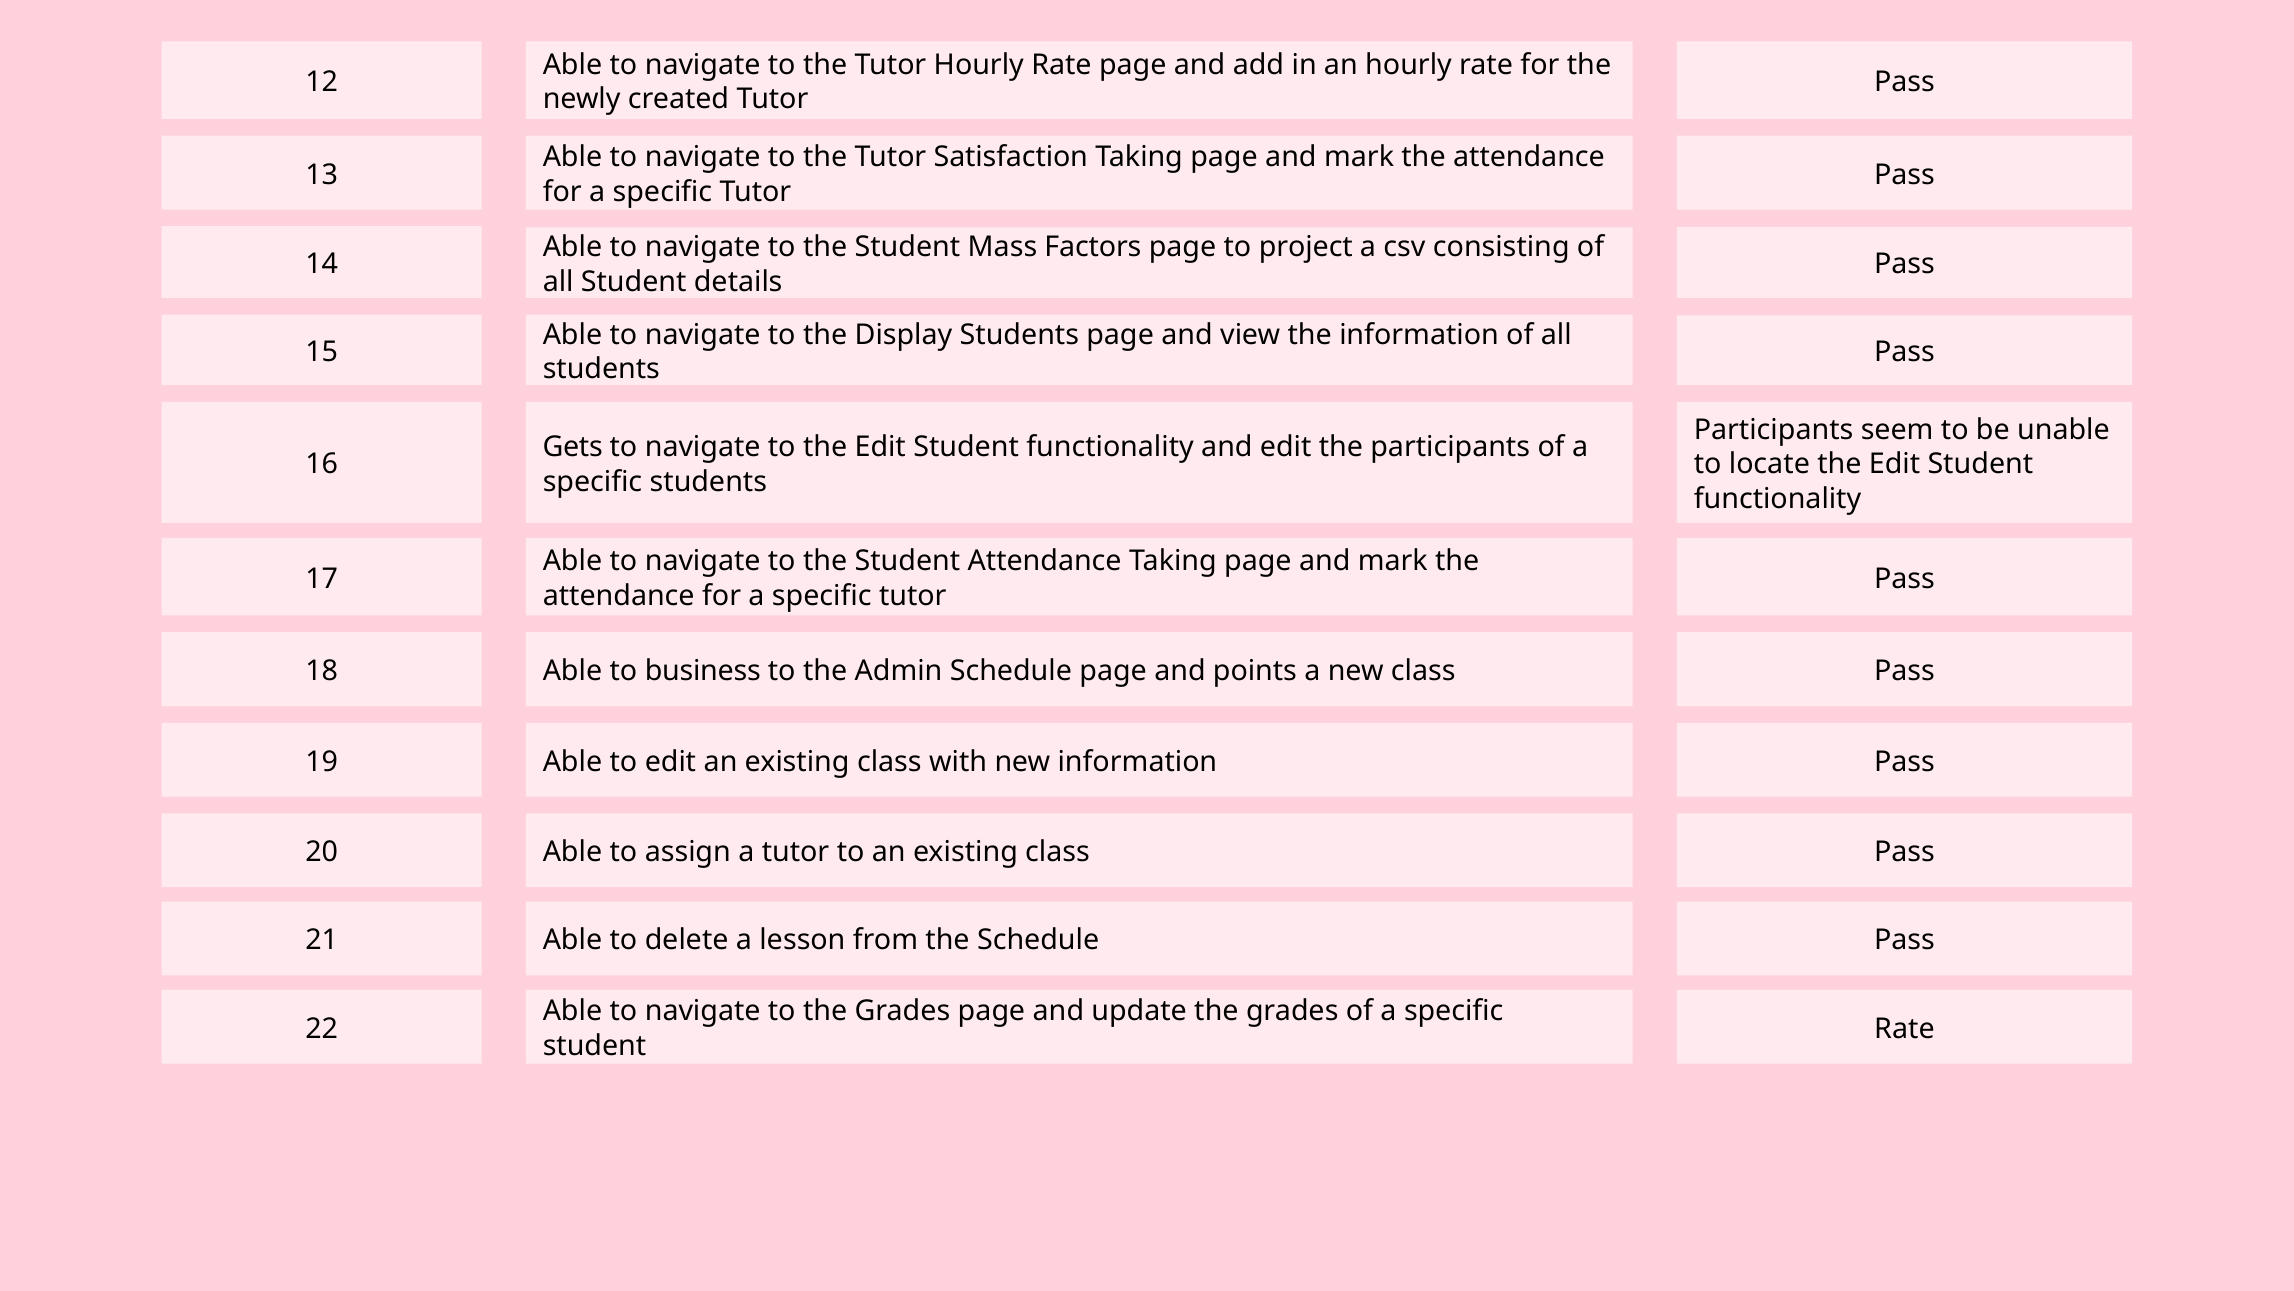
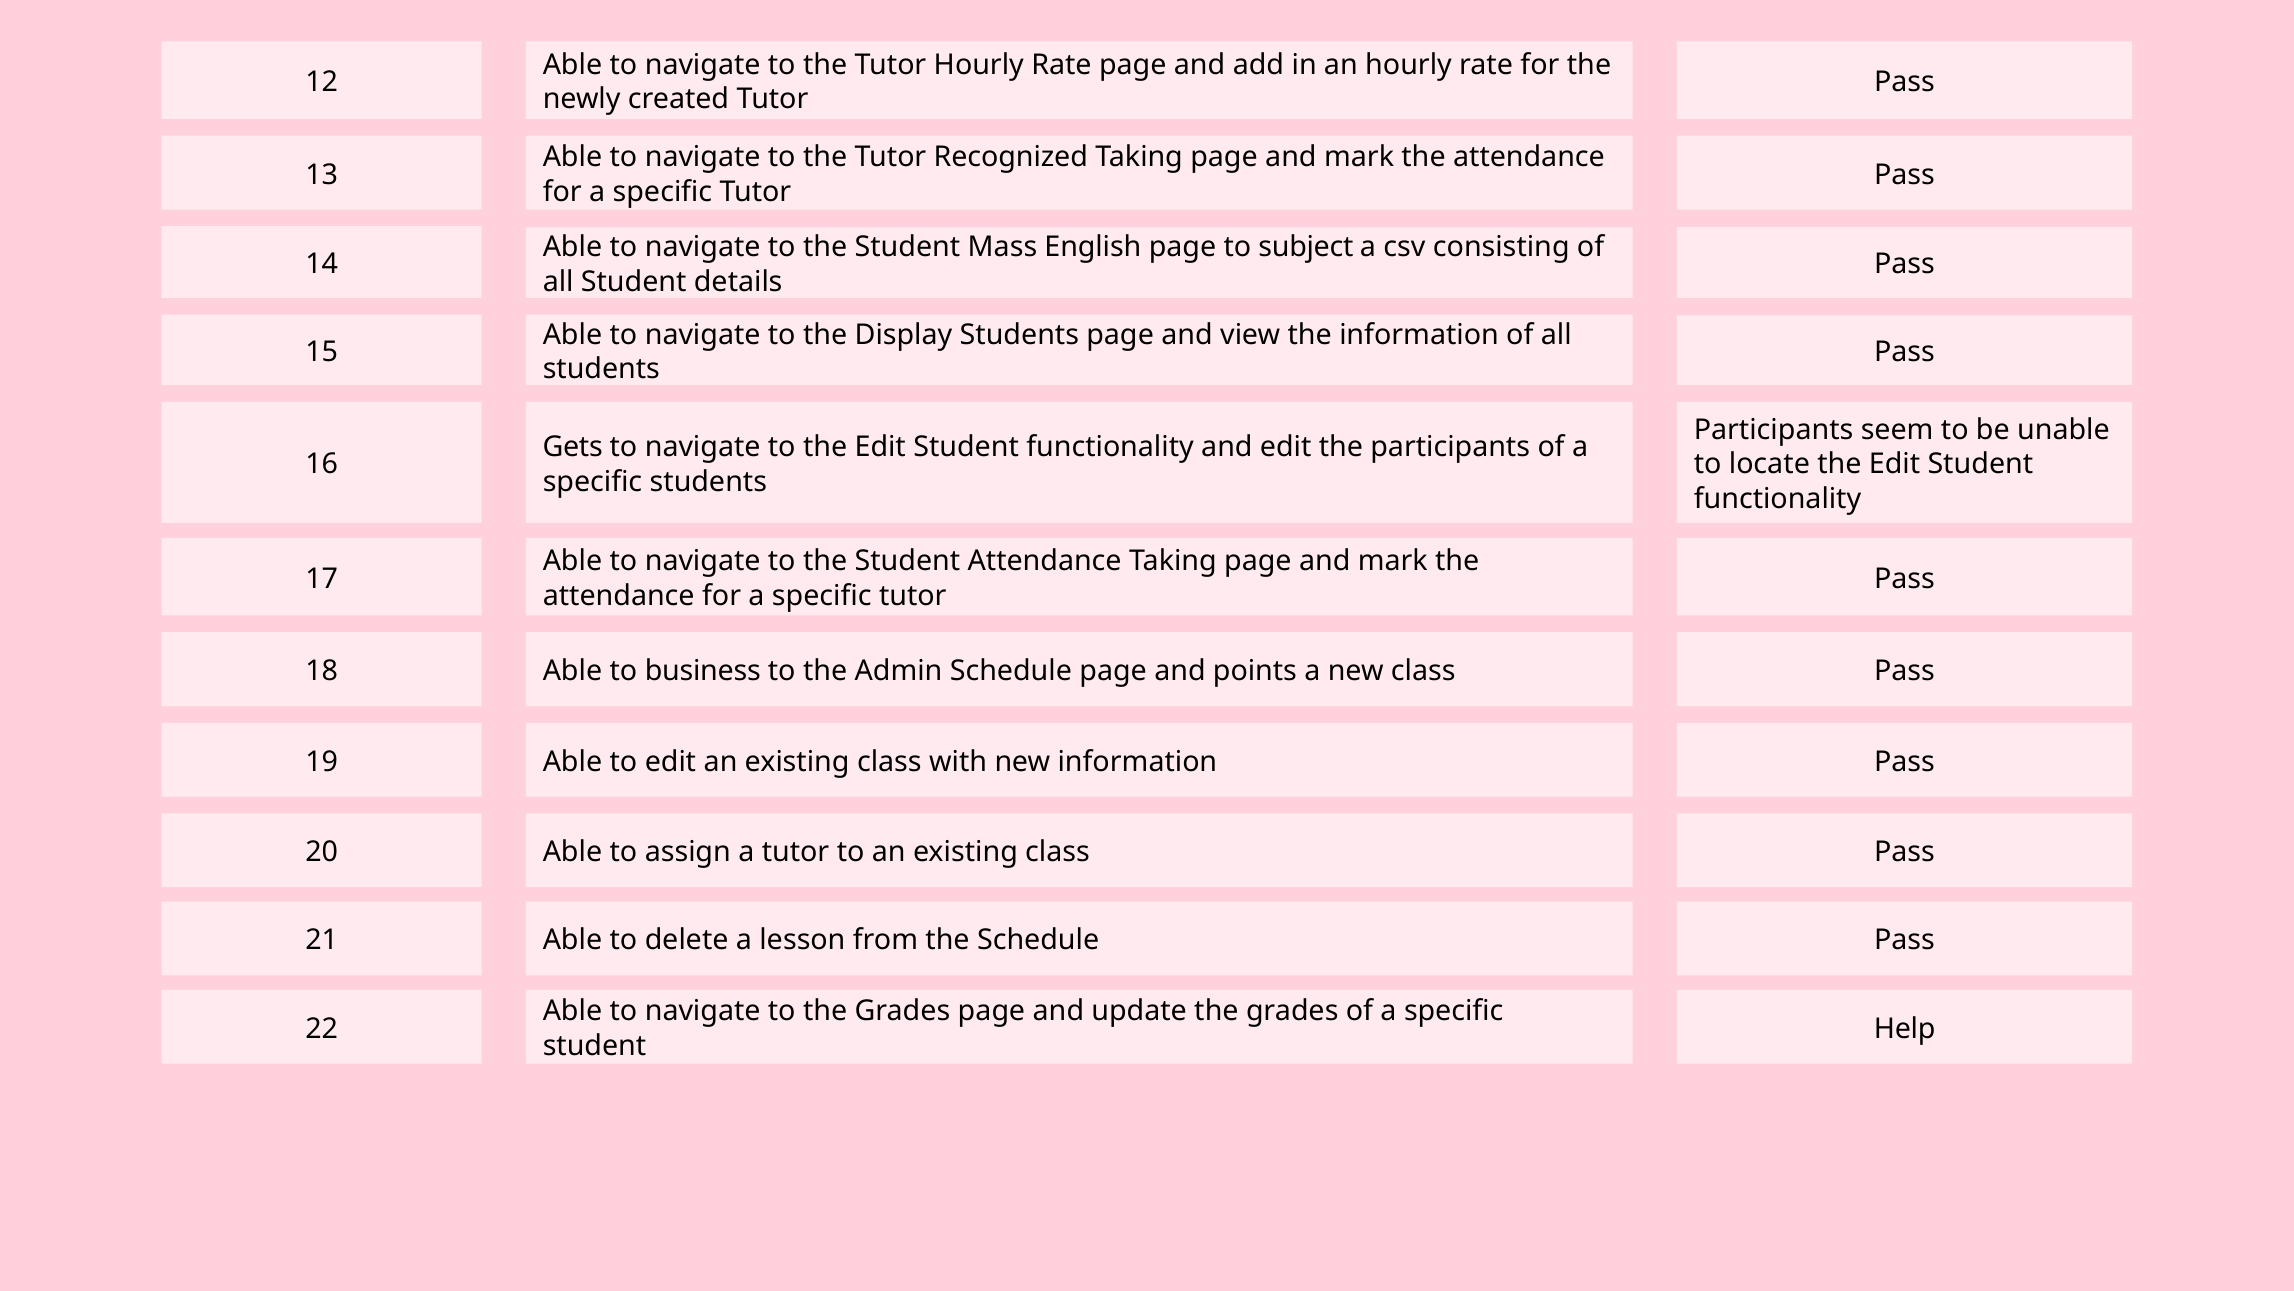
Satisfaction: Satisfaction -> Recognized
Factors: Factors -> English
project: project -> subject
Rate at (1904, 1028): Rate -> Help
